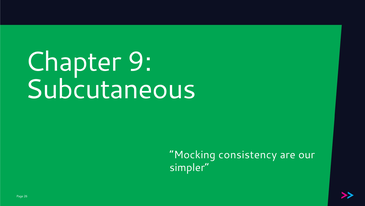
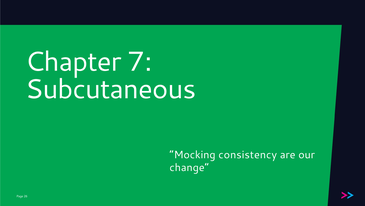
9: 9 -> 7
simpler: simpler -> change
